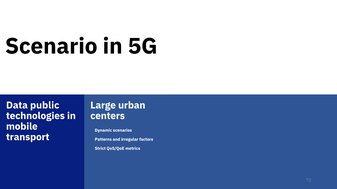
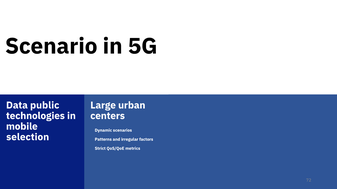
transport: transport -> selection
